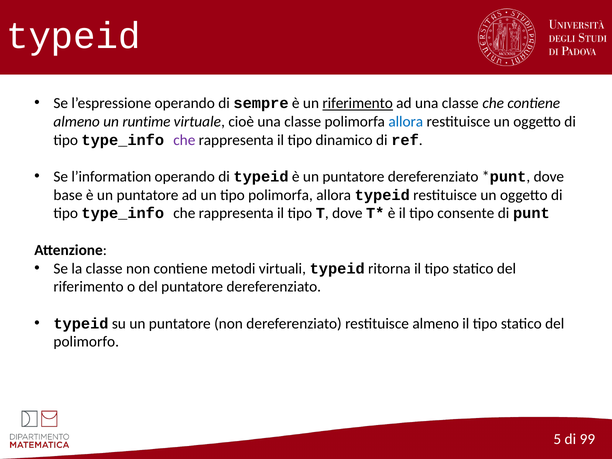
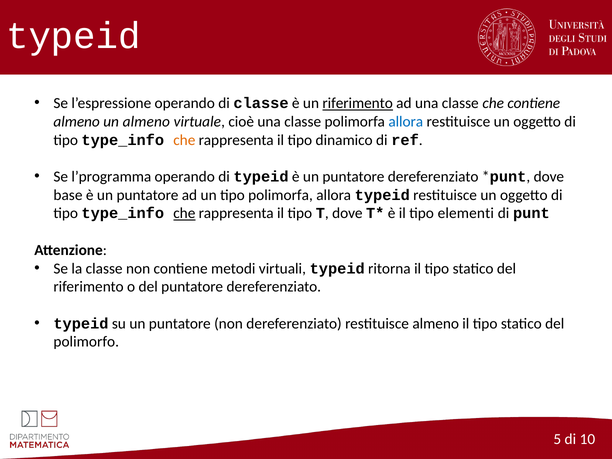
di sempre: sempre -> classe
un runtime: runtime -> almeno
che at (184, 140) colour: purple -> orange
l’information: l’information -> l’programma
che at (184, 213) underline: none -> present
consente: consente -> elementi
99: 99 -> 10
